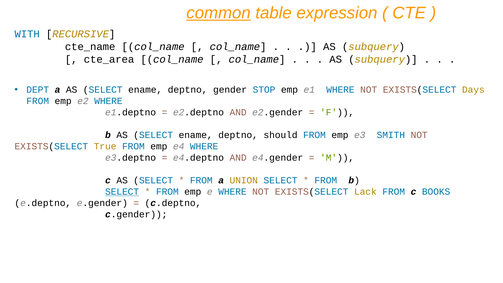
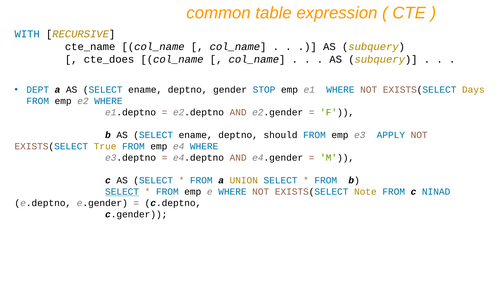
common underline: present -> none
cte_area: cte_area -> cte_does
SMITH: SMITH -> APPLY
Lack: Lack -> Note
BOOKS: BOOKS -> NINAD
